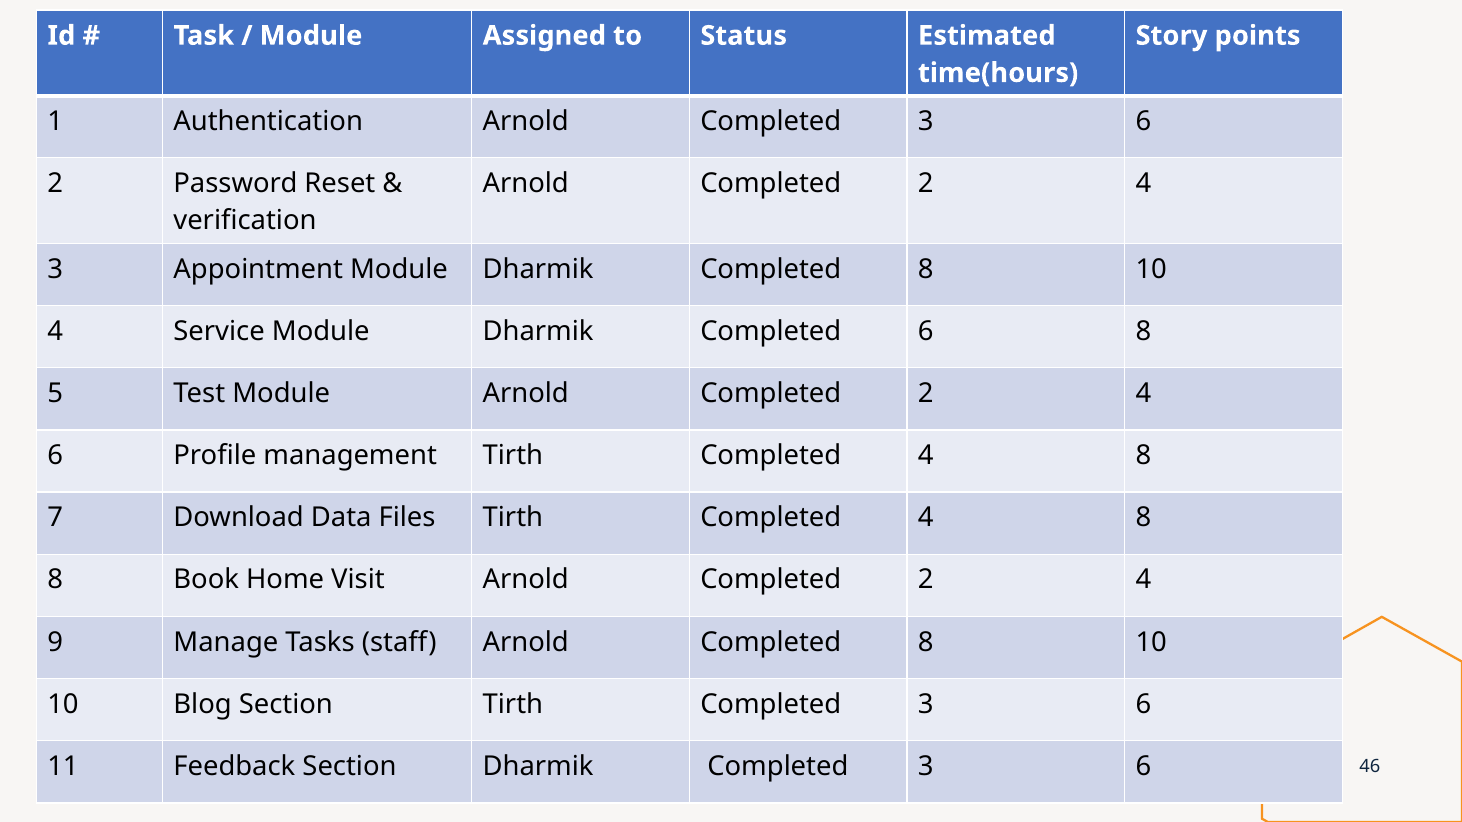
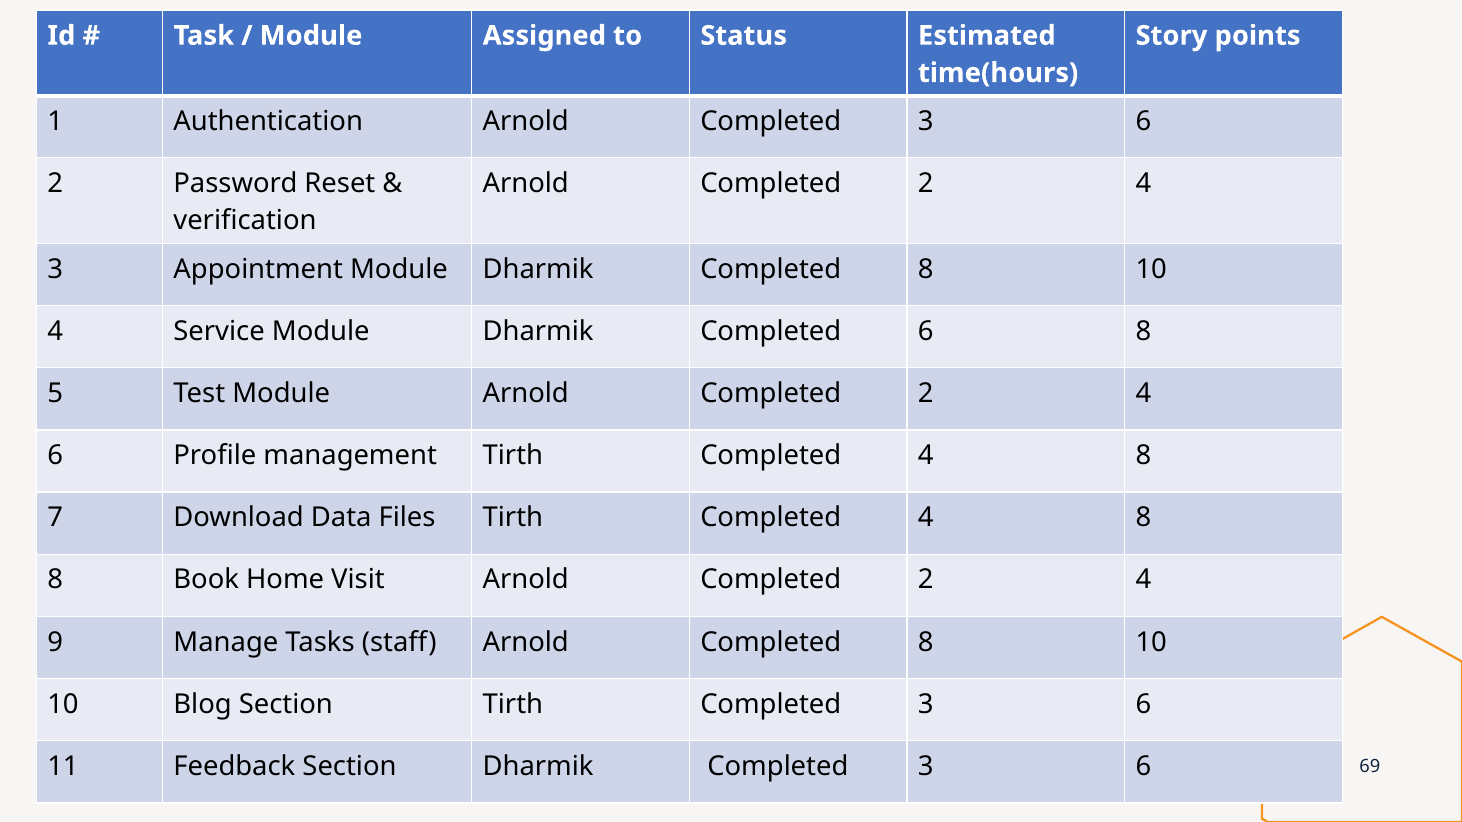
46: 46 -> 69
